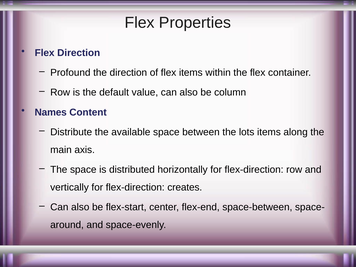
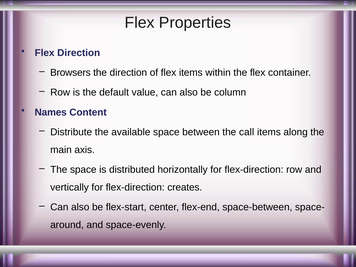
Profound: Profound -> Browsers
lots: lots -> call
